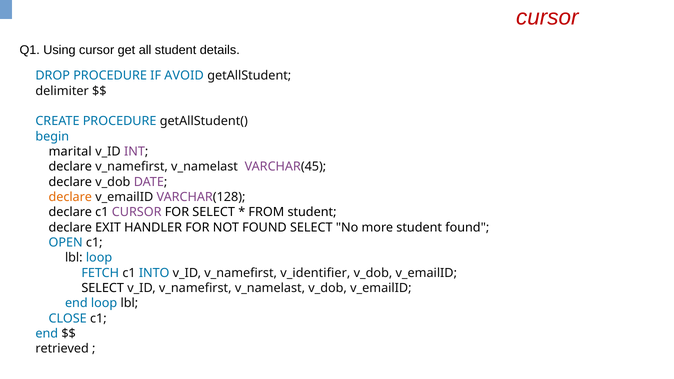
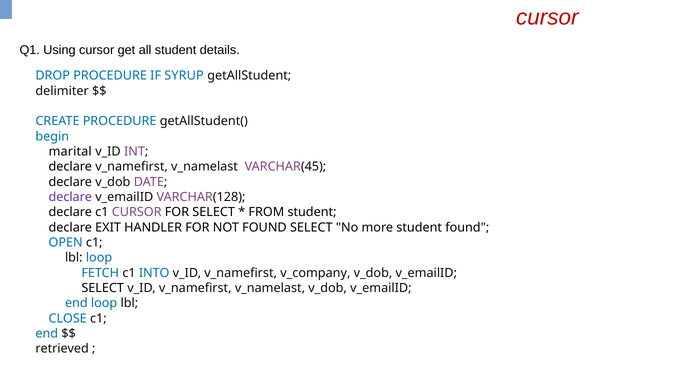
AVOID: AVOID -> SYRUP
declare at (70, 197) colour: orange -> purple
v_identifier: v_identifier -> v_company
